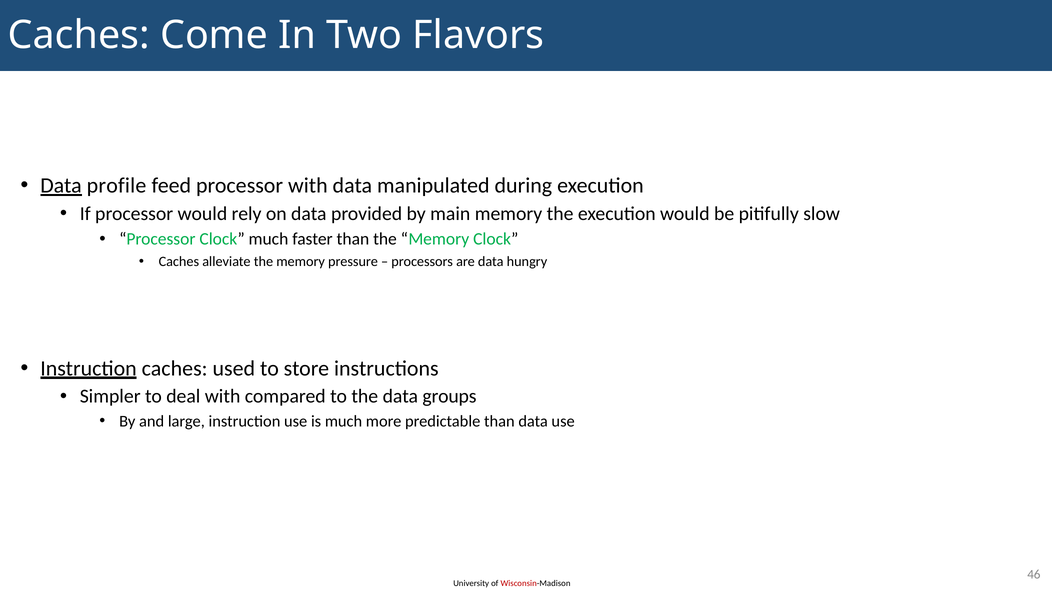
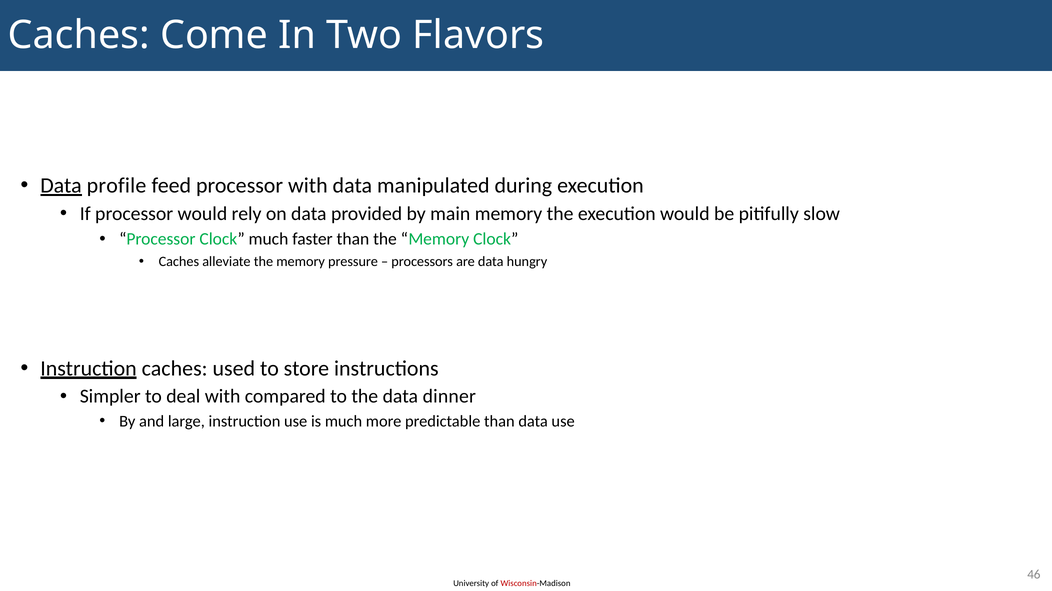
groups: groups -> dinner
